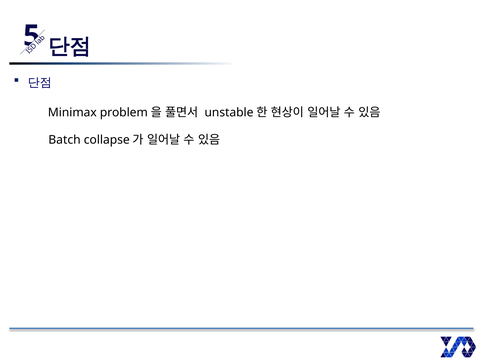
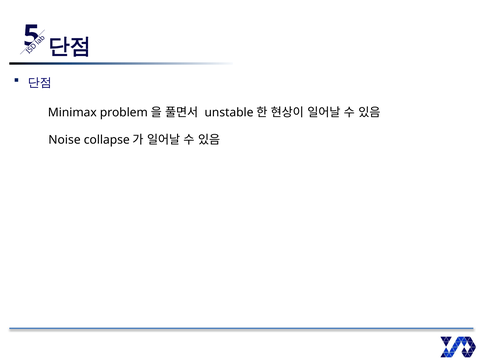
Batch: Batch -> Noise
